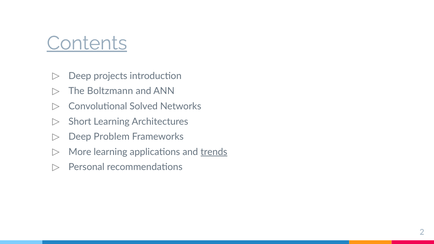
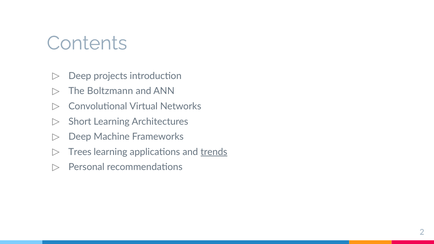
Contents underline: present -> none
Solved: Solved -> Virtual
Problem: Problem -> Machine
More: More -> Trees
